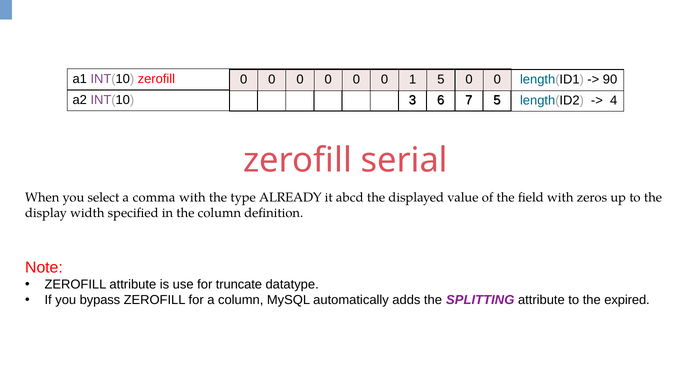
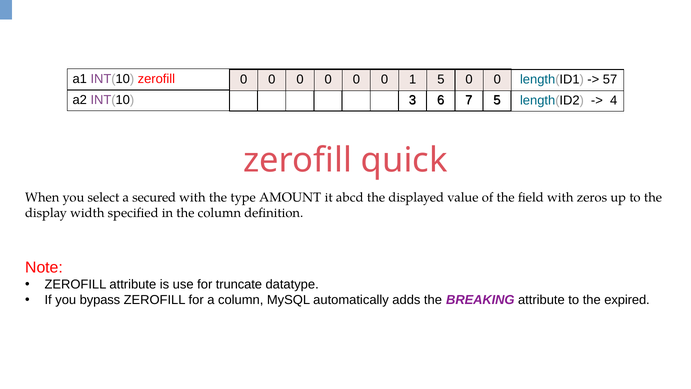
90: 90 -> 57
serial: serial -> quick
comma: comma -> secured
ALREADY: ALREADY -> AMOUNT
SPLITTING: SPLITTING -> BREAKING
